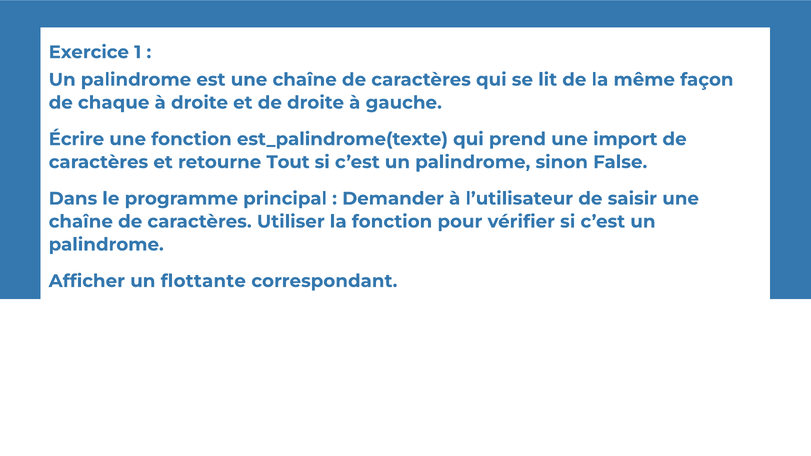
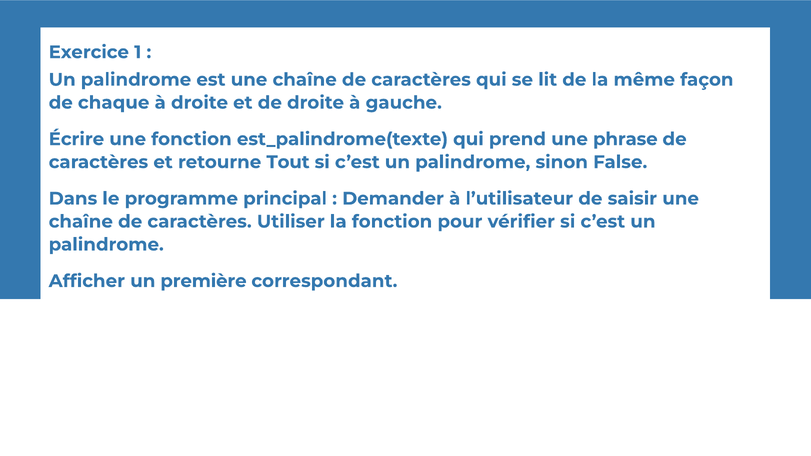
import: import -> phrase
flottante: flottante -> première
